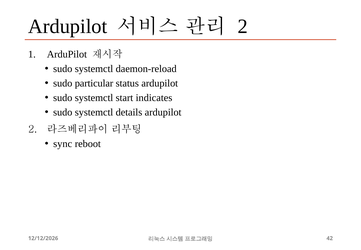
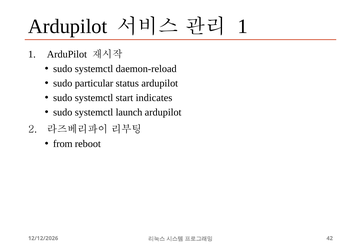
2 at (243, 26): 2 -> 1
details: details -> launch
sync: sync -> from
